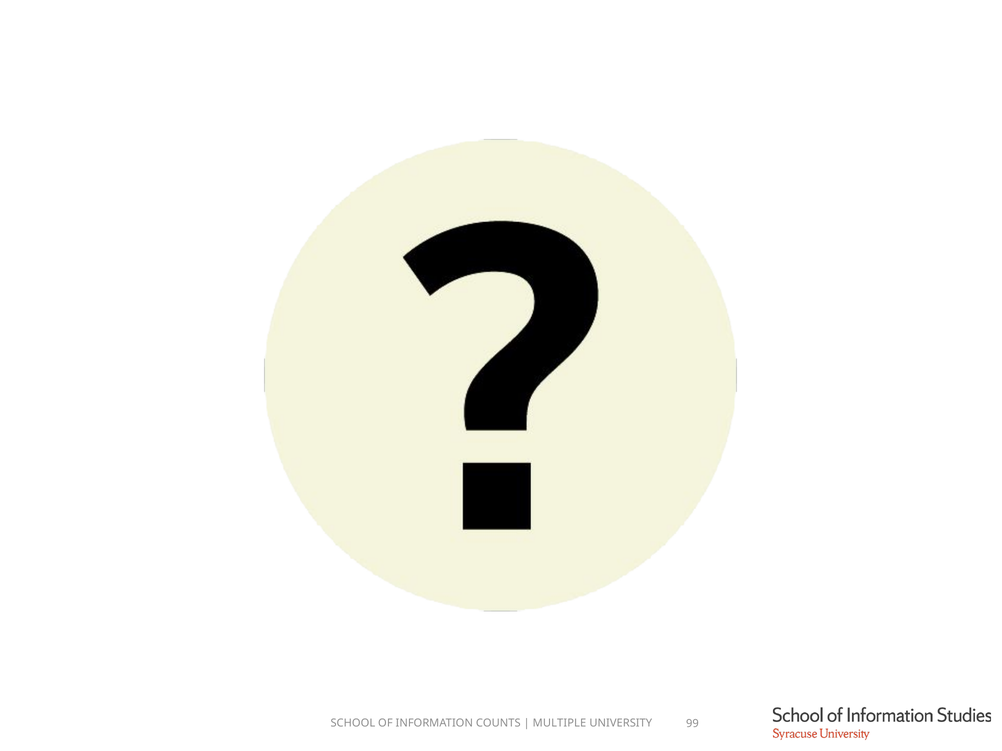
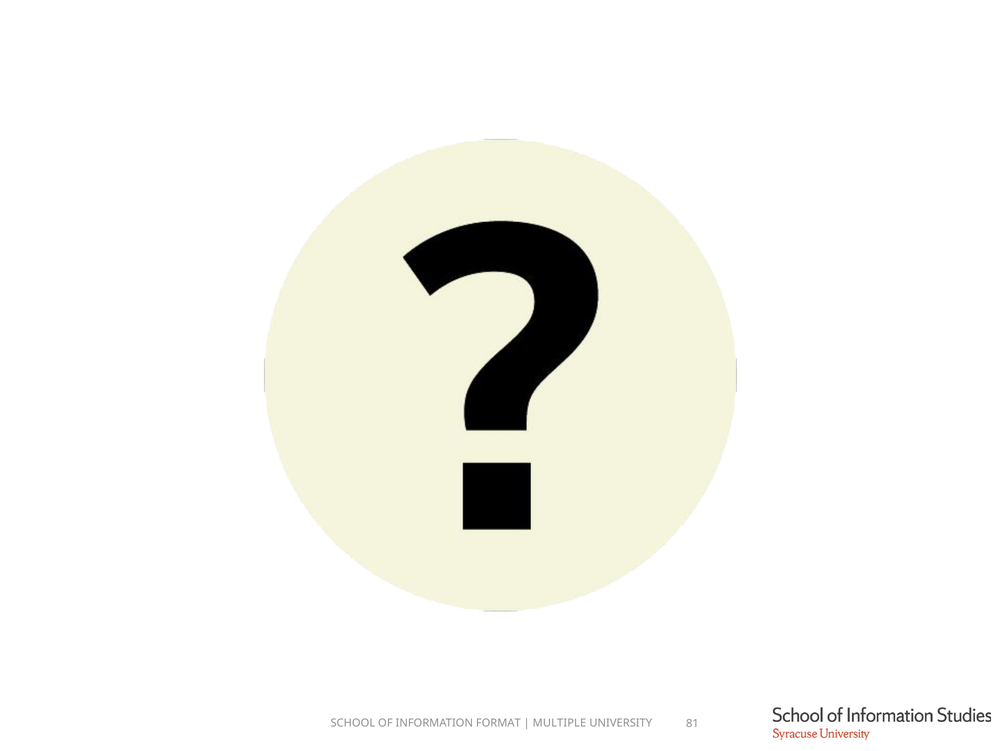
COUNTS: COUNTS -> FORMAT
99: 99 -> 81
